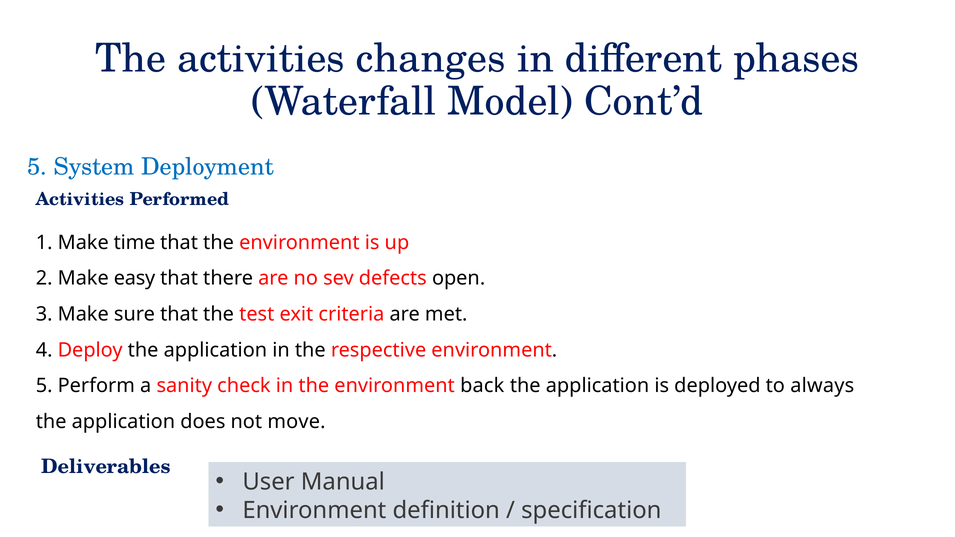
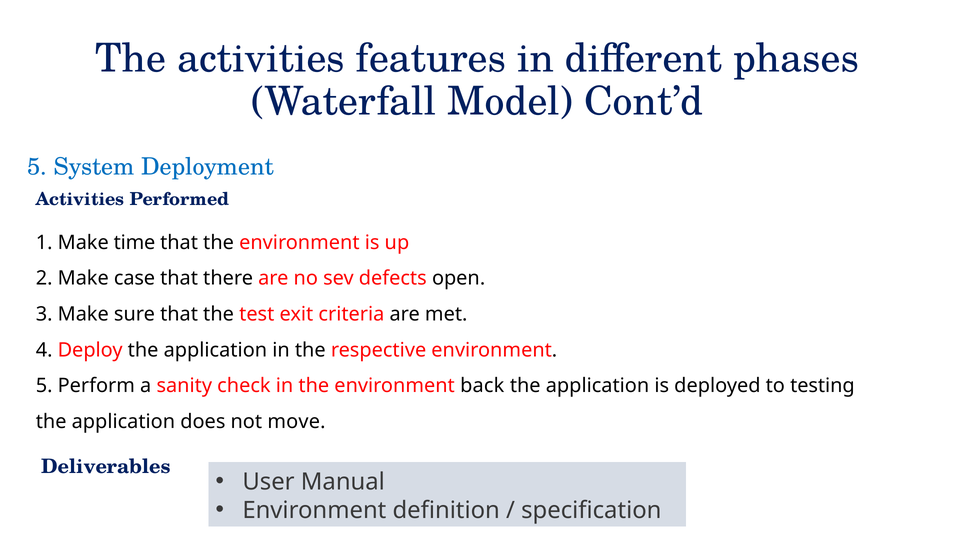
changes: changes -> features
easy: easy -> case
always: always -> testing
